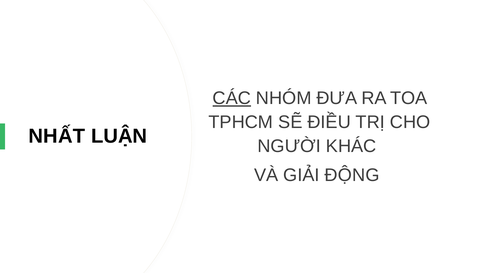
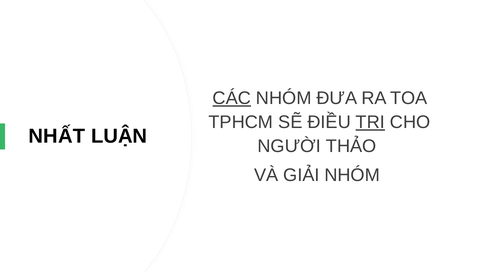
TRỊ underline: none -> present
KHÁC: KHÁC -> THẢO
GIẢI ĐỘNG: ĐỘNG -> NHÓM
